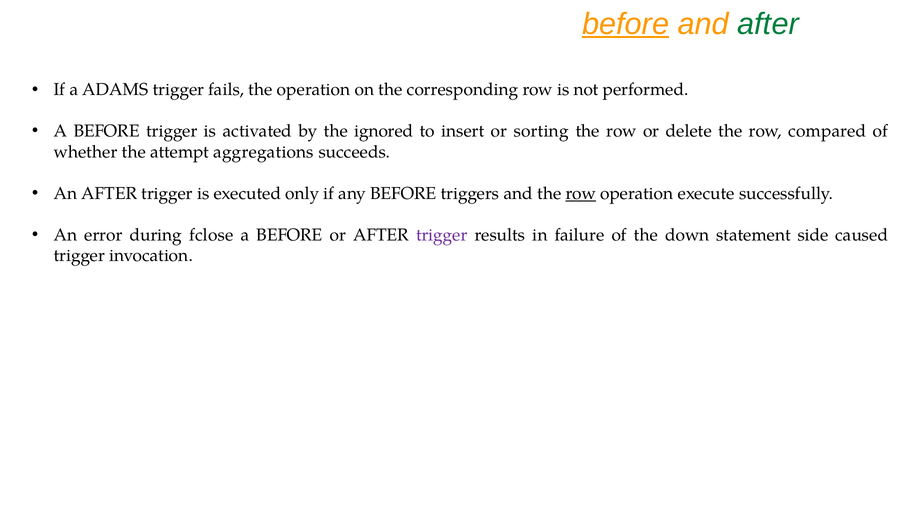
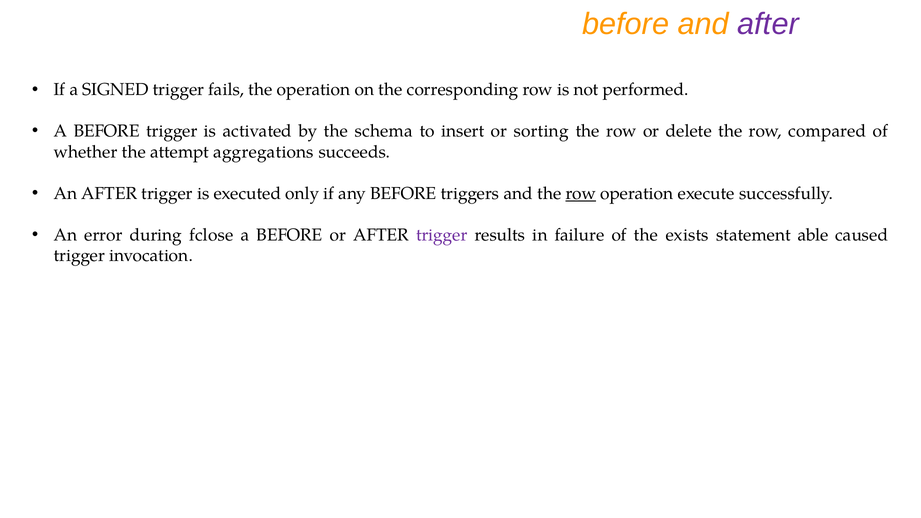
before at (626, 24) underline: present -> none
after at (768, 24) colour: green -> purple
ADAMS: ADAMS -> SIGNED
ignored: ignored -> schema
down: down -> exists
side: side -> able
